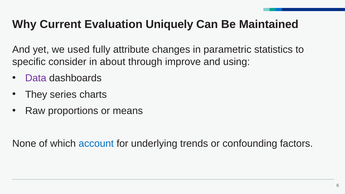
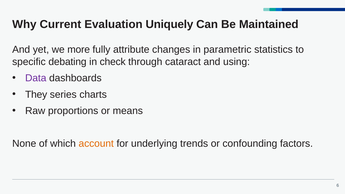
used: used -> more
consider: consider -> debating
about: about -> check
improve: improve -> cataract
account colour: blue -> orange
